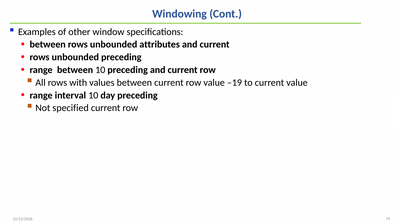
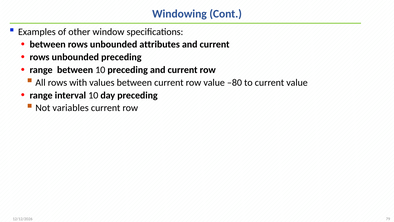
–19: –19 -> –80
specified: specified -> variables
